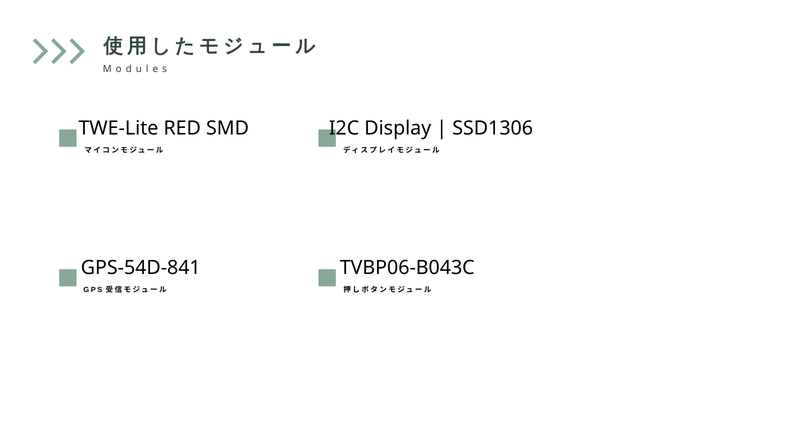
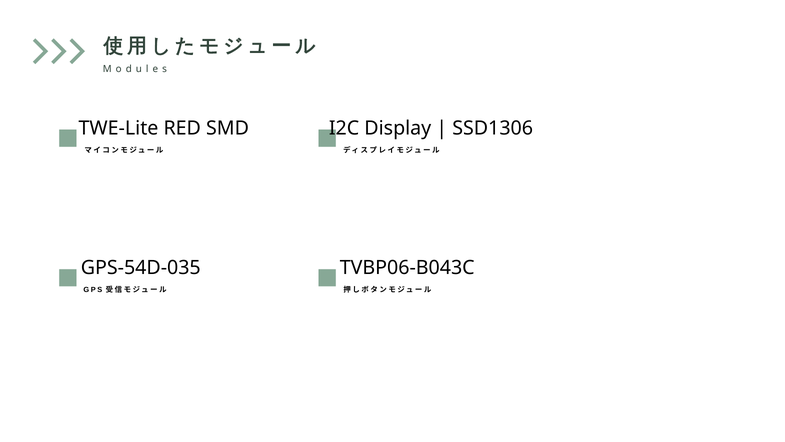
GPS-54D-841: GPS-54D-841 -> GPS-54D-035
